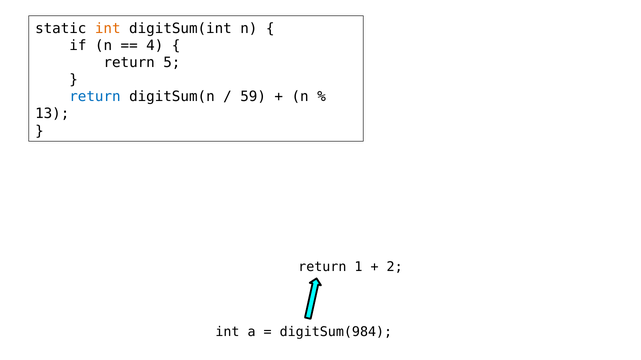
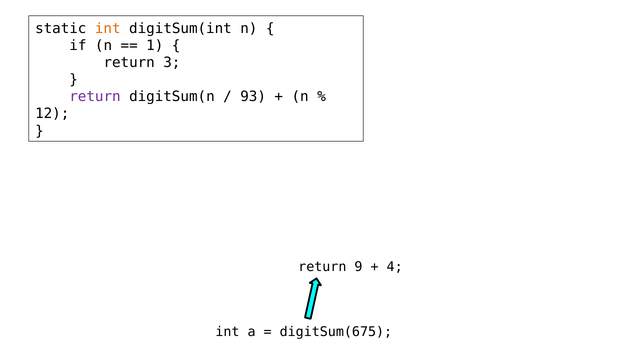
4: 4 -> 1
5: 5 -> 3
return at (95, 97) colour: blue -> purple
59: 59 -> 93
13: 13 -> 12
1: 1 -> 9
2: 2 -> 4
digitSum(984: digitSum(984 -> digitSum(675
